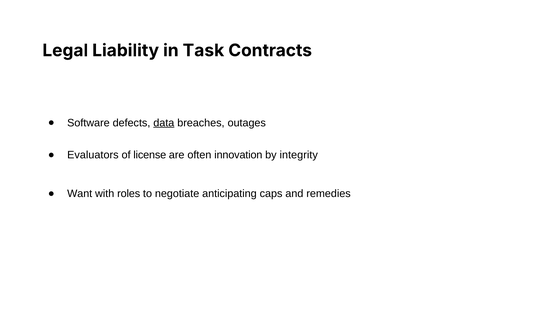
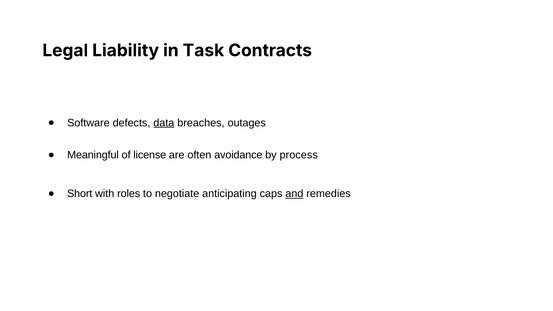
Evaluators: Evaluators -> Meaningful
innovation: innovation -> avoidance
integrity: integrity -> process
Want: Want -> Short
and underline: none -> present
